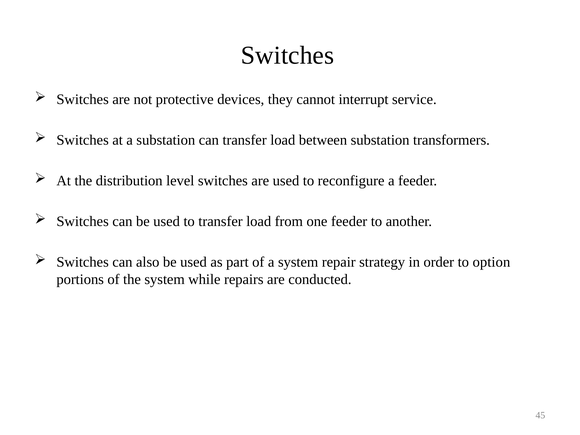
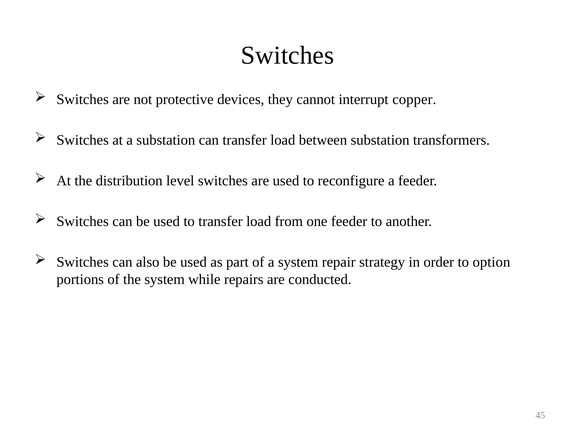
service: service -> copper
